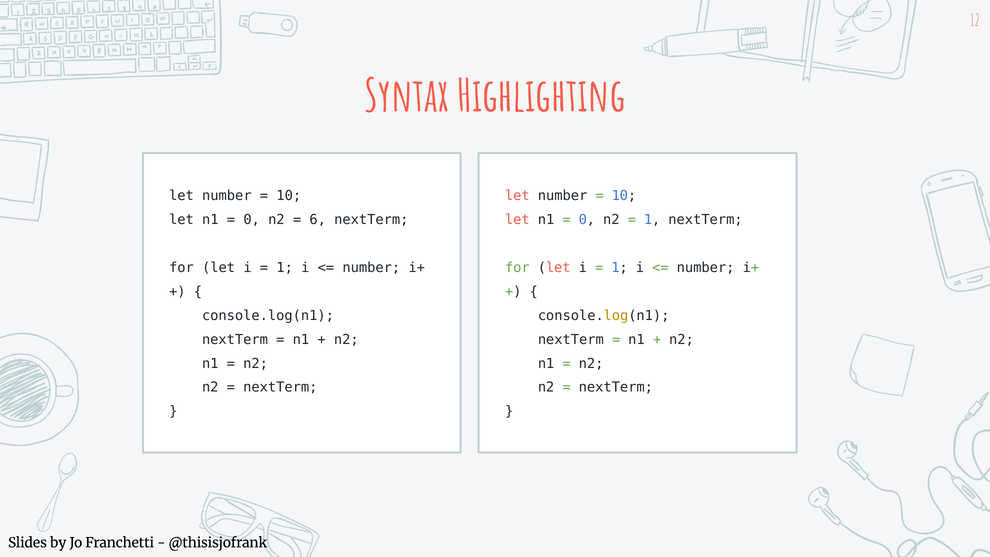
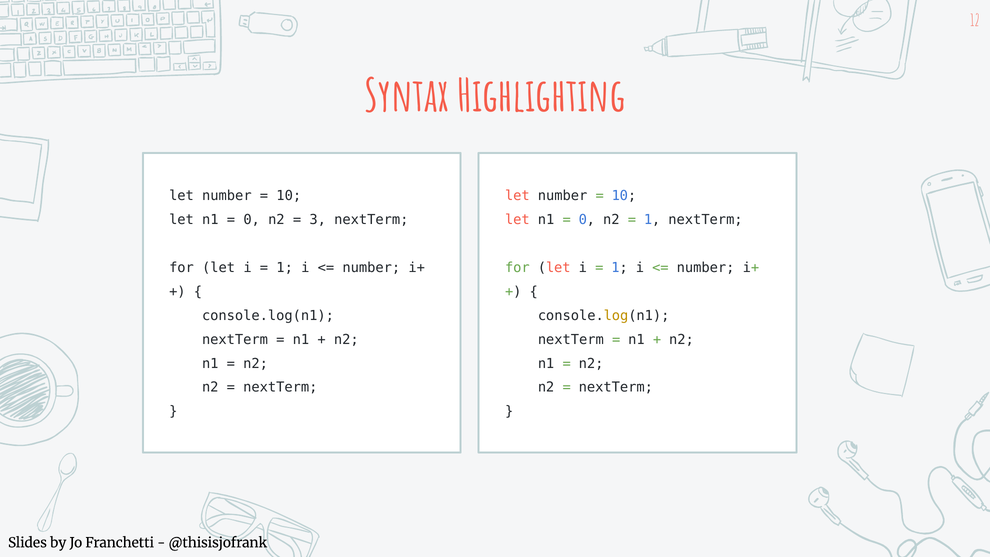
6: 6 -> 3
